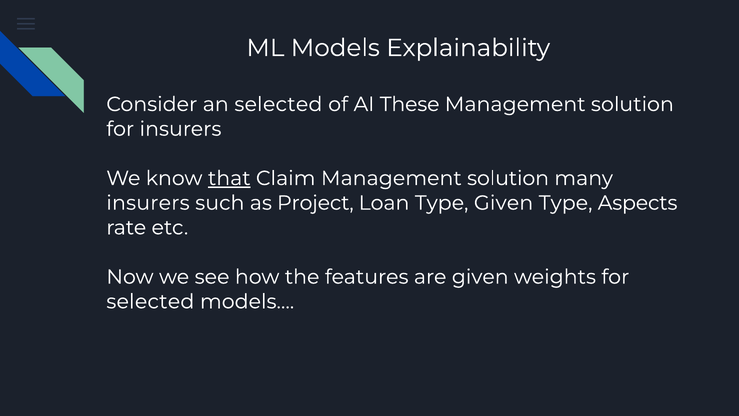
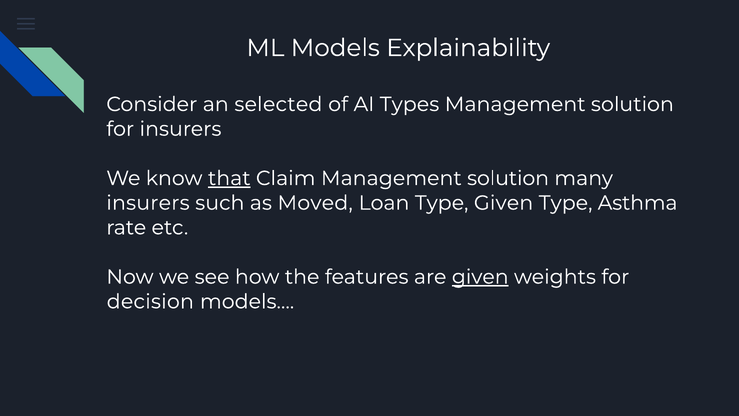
These: These -> Types
Project: Project -> Moved
Aspects: Aspects -> Asthma
given at (480, 277) underline: none -> present
selected at (150, 301): selected -> decision
